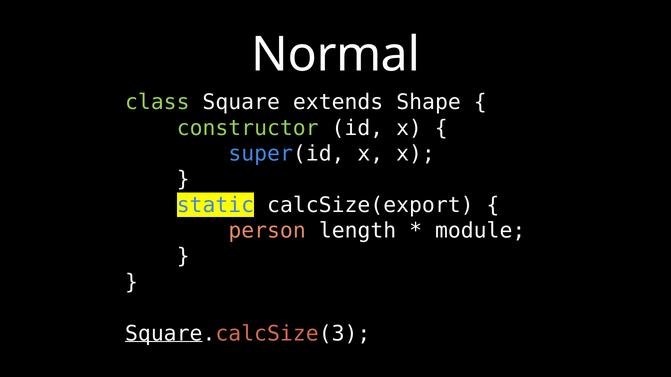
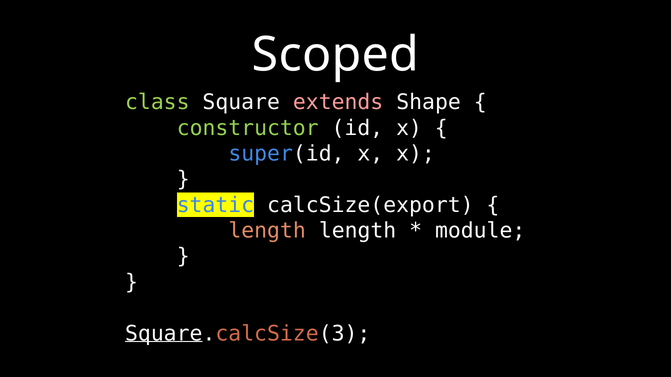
Normal: Normal -> Scoped
extends colour: white -> pink
person at (267, 231): person -> length
